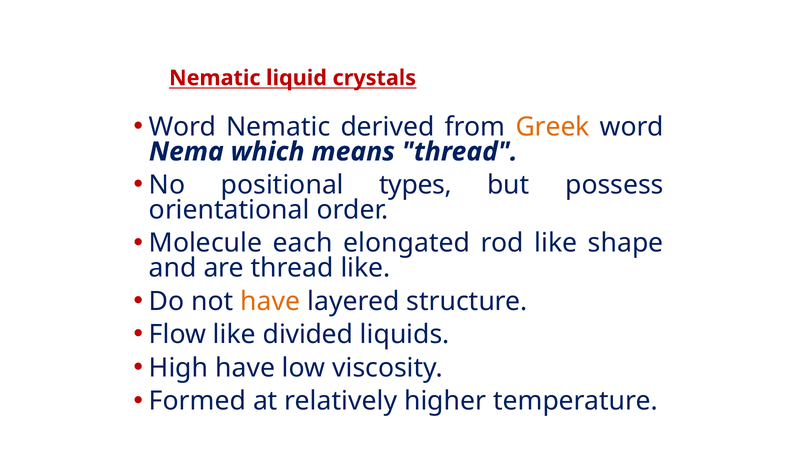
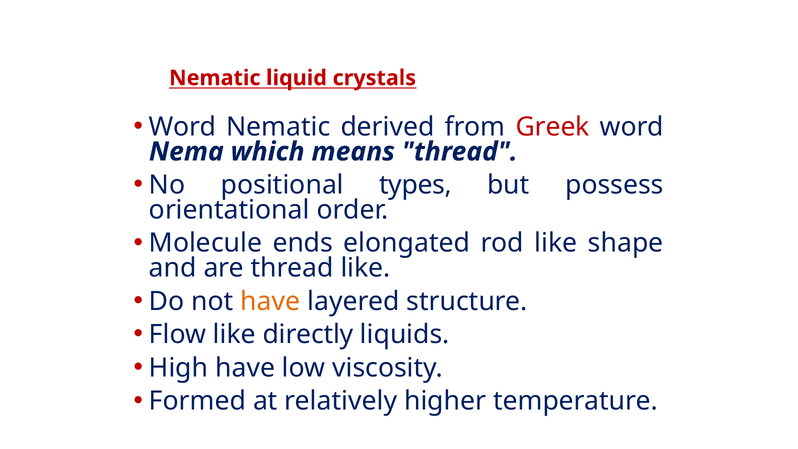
Greek colour: orange -> red
each: each -> ends
divided: divided -> directly
